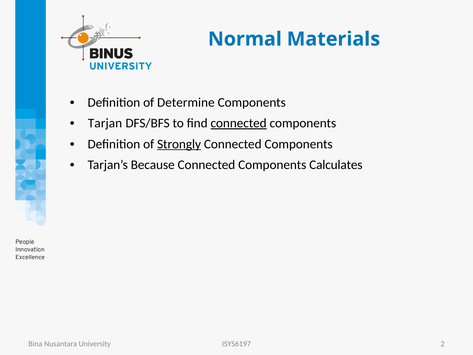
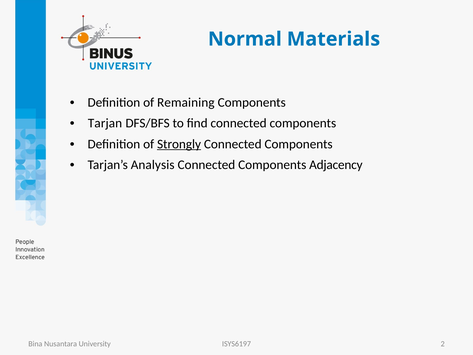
Determine: Determine -> Remaining
connected at (239, 123) underline: present -> none
Because: Because -> Analysis
Calculates: Calculates -> Adjacency
